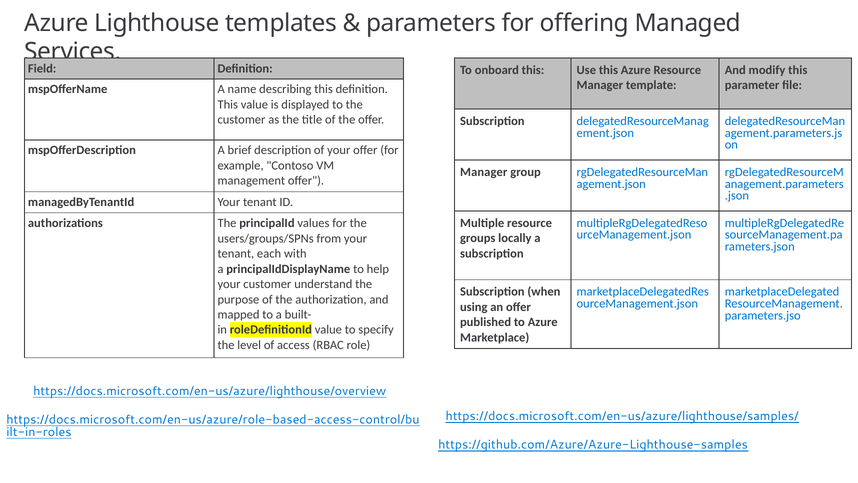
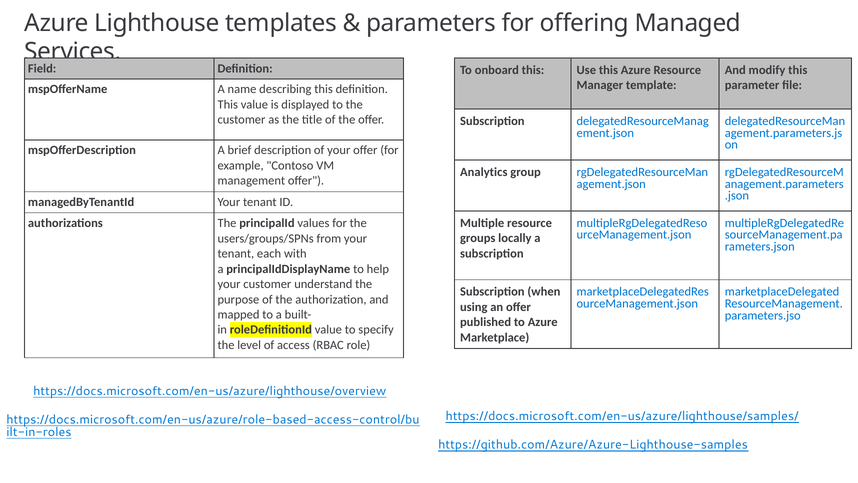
Manager at (484, 172): Manager -> Analytics
